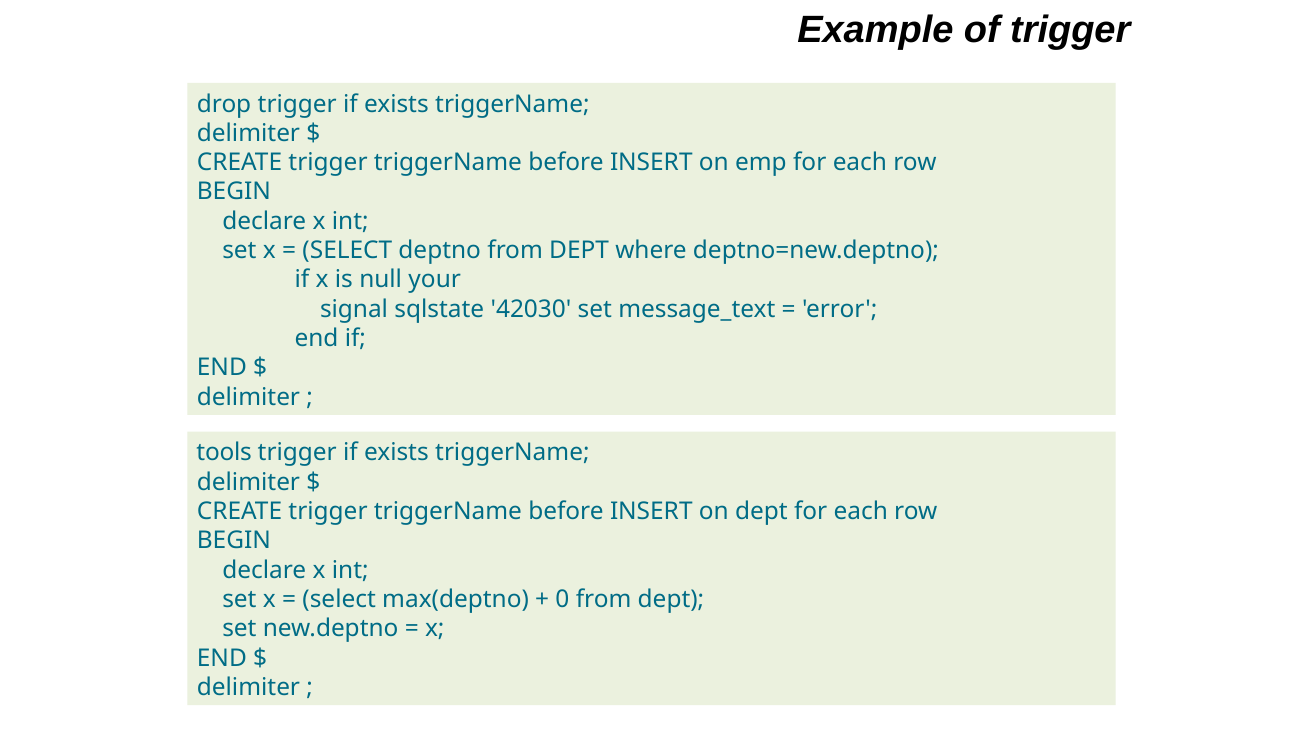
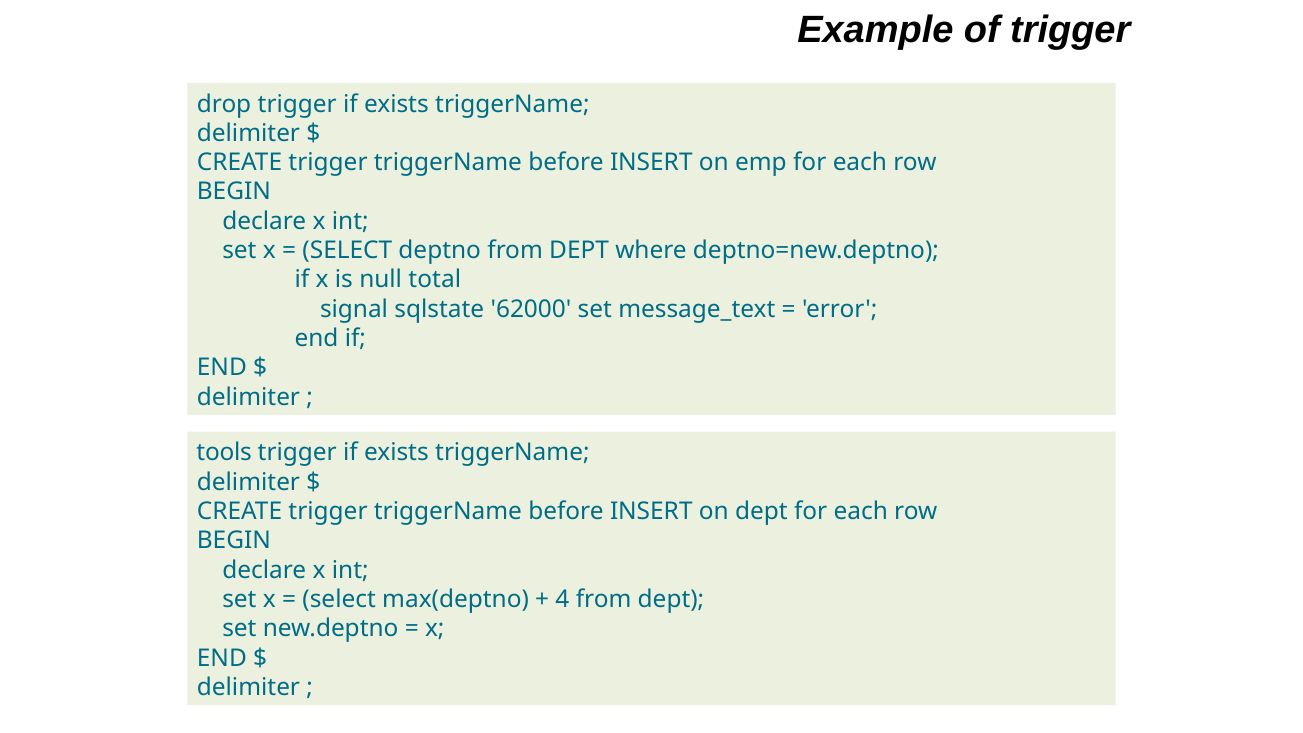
your: your -> total
42030: 42030 -> 62000
0: 0 -> 4
